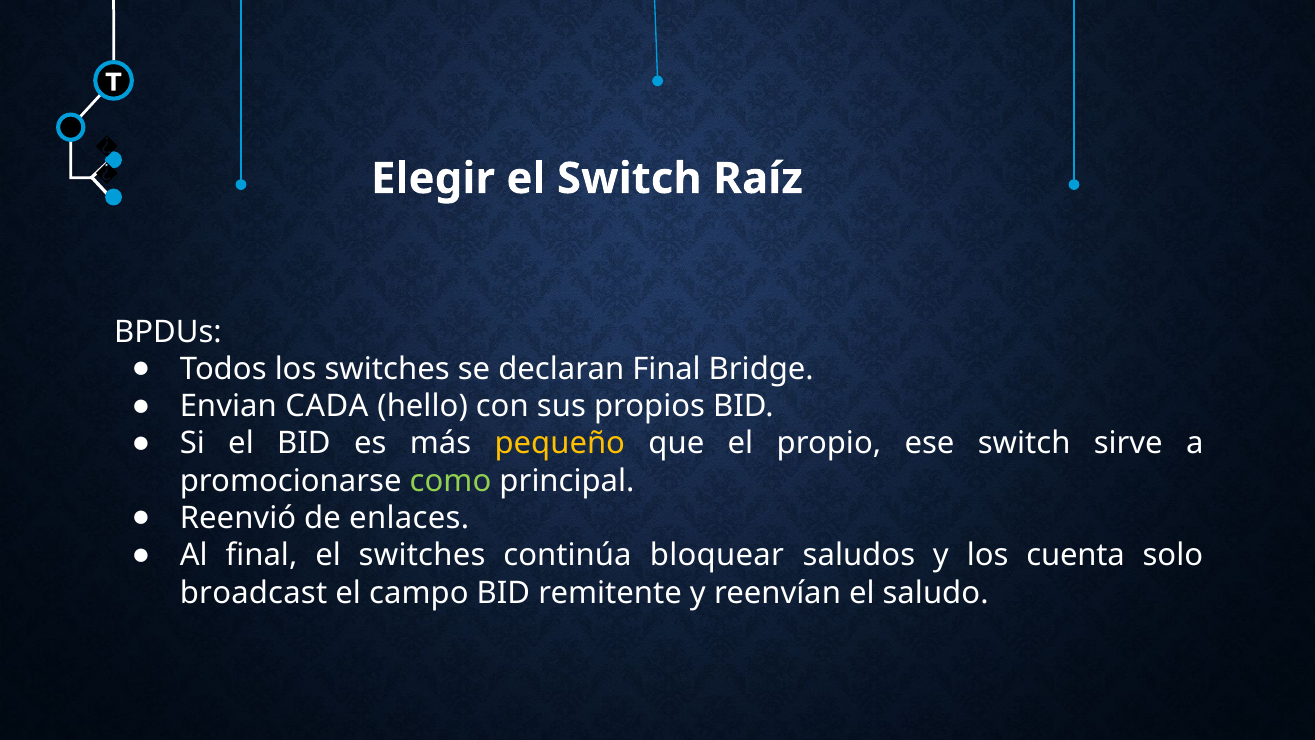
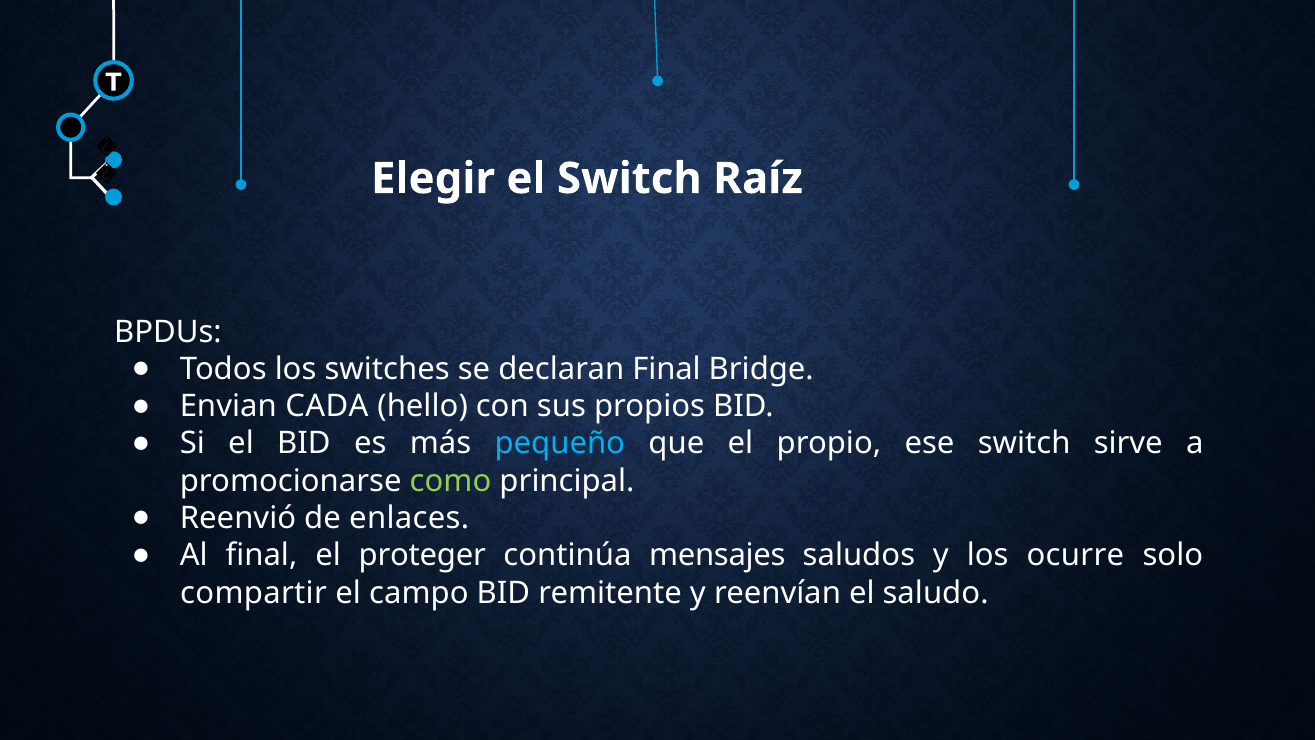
pequeño colour: yellow -> light blue
el switches: switches -> proteger
bloquear: bloquear -> mensajes
cuenta: cuenta -> ocurre
broadcast: broadcast -> compartir
